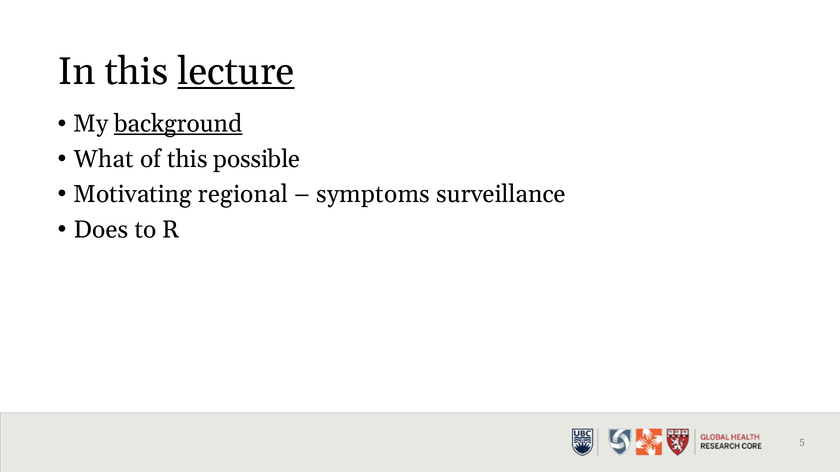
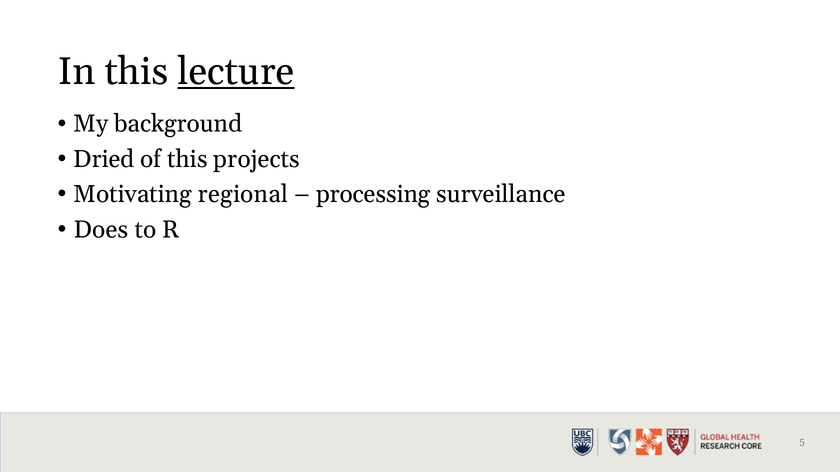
background underline: present -> none
What: What -> Dried
possible: possible -> projects
symptoms: symptoms -> processing
